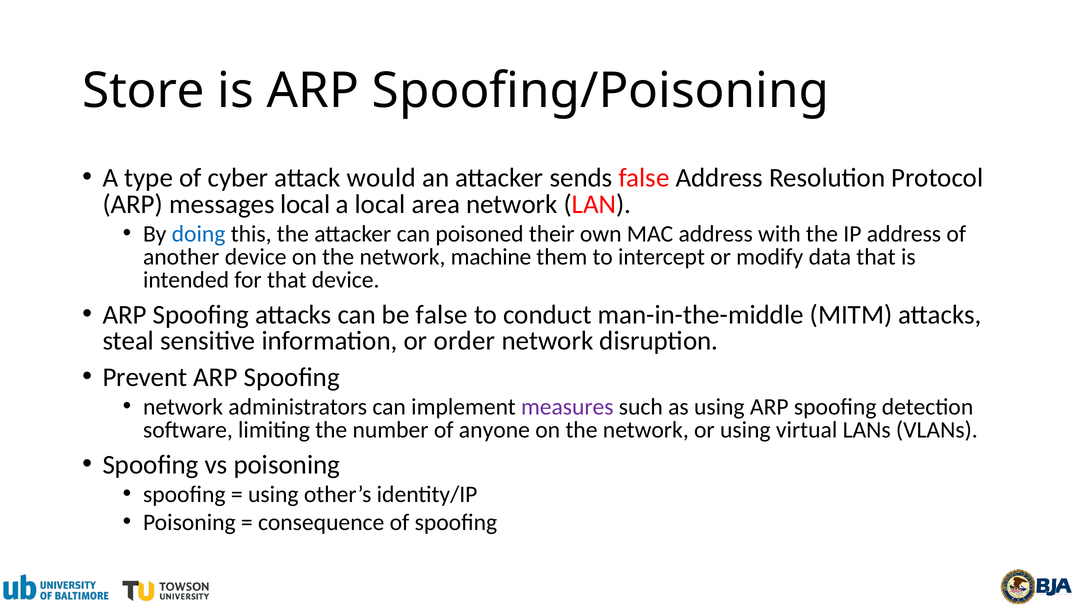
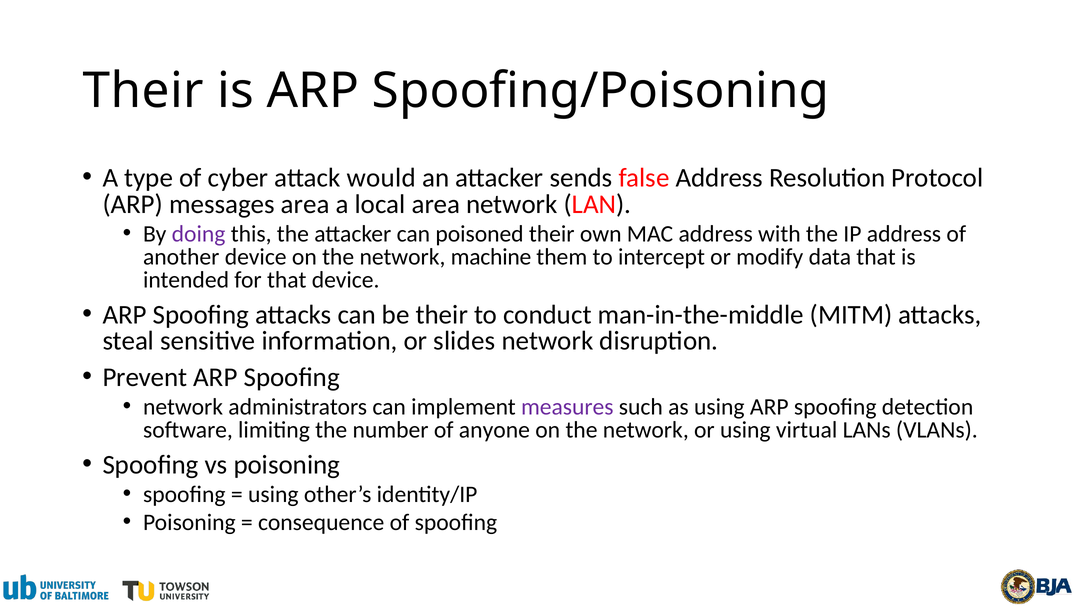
Store at (144, 91): Store -> Their
messages local: local -> area
doing colour: blue -> purple
be false: false -> their
order: order -> slides
